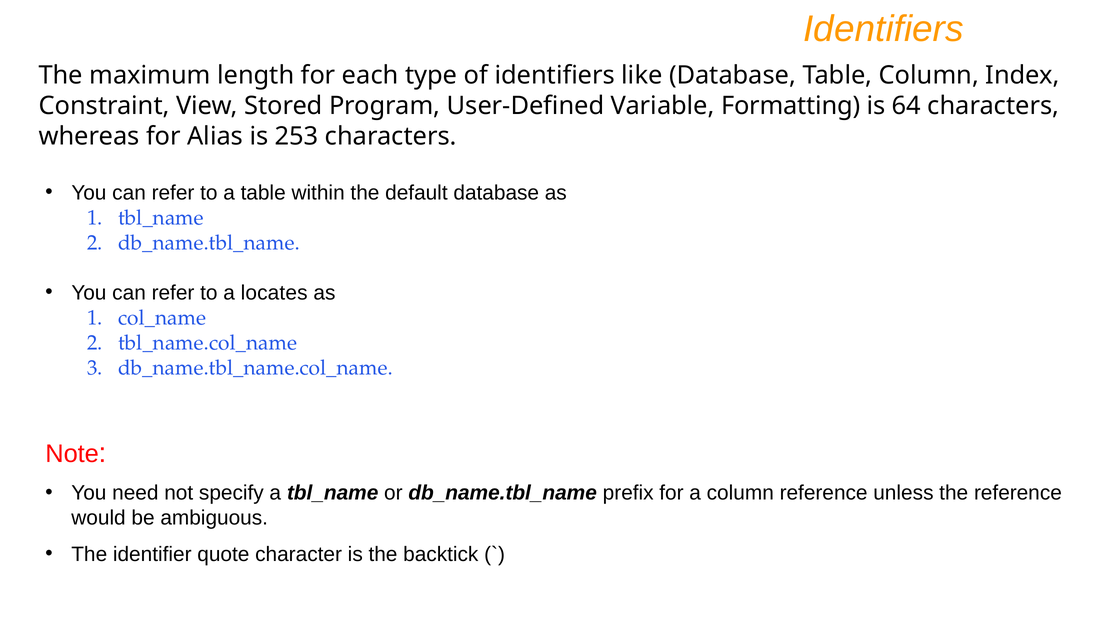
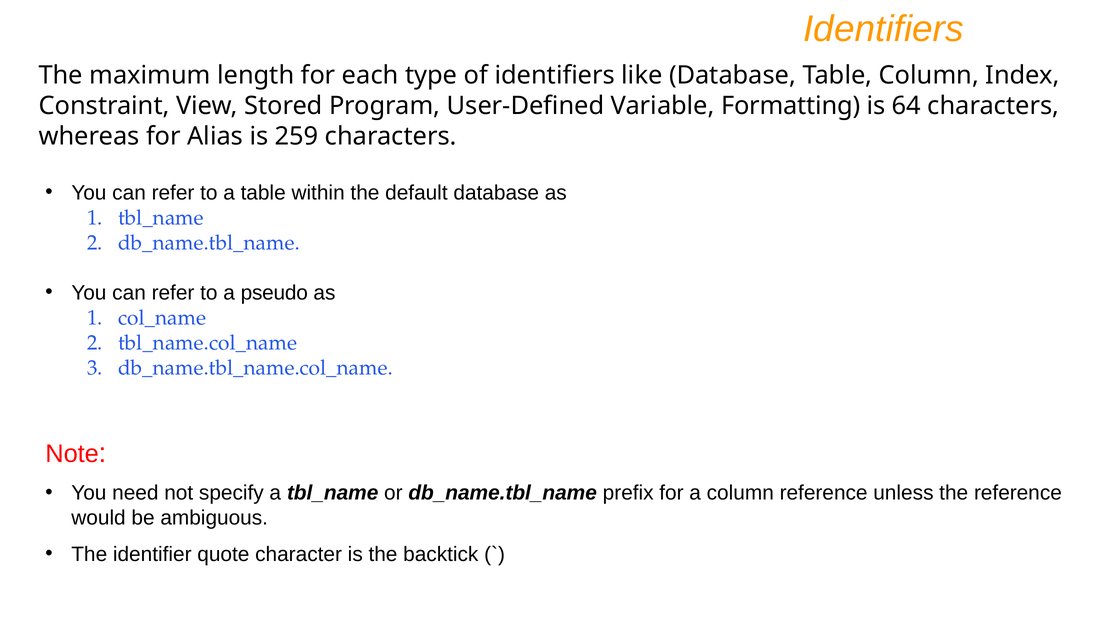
253: 253 -> 259
locates: locates -> pseudo
